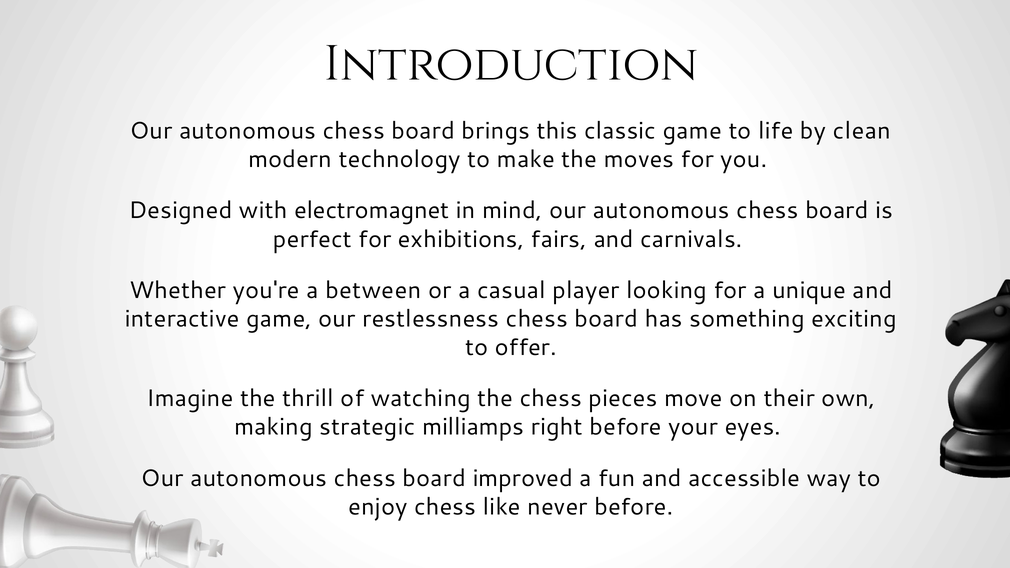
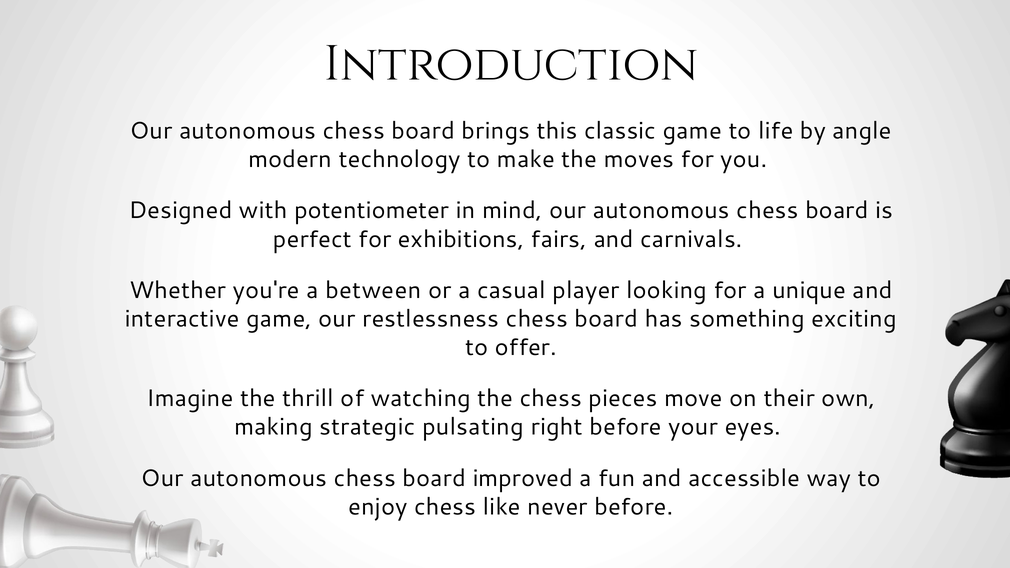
clean: clean -> angle
electromagnet: electromagnet -> potentiometer
milliamps: milliamps -> pulsating
